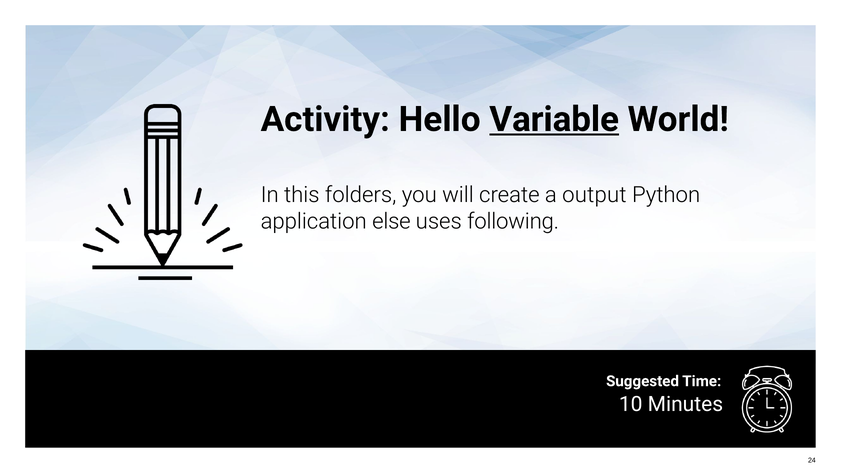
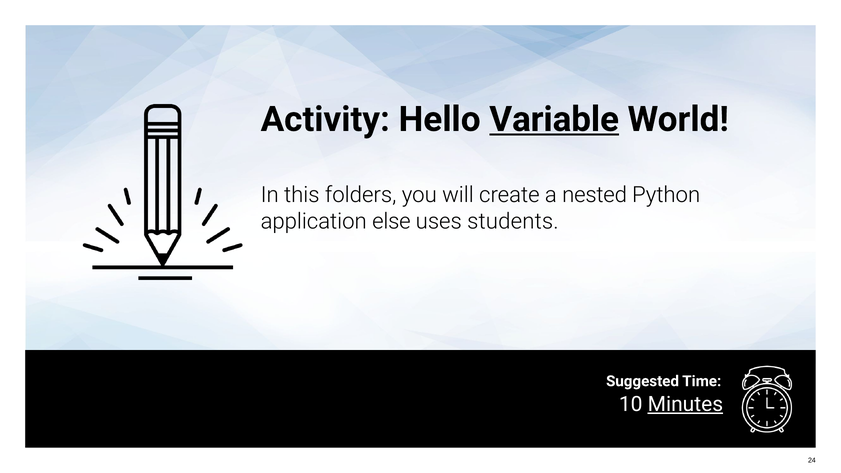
output: output -> nested
following: following -> students
Minutes underline: none -> present
